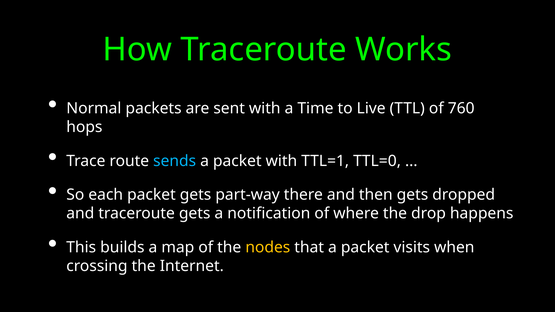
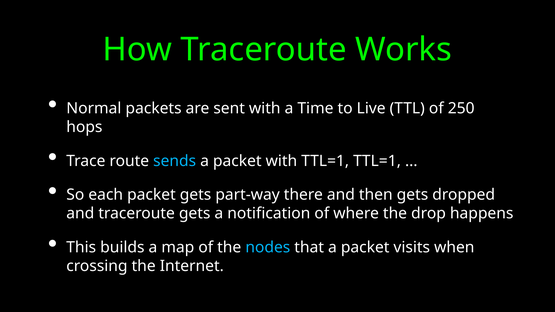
760: 760 -> 250
TTL=1 TTL=0: TTL=0 -> TTL=1
nodes colour: yellow -> light blue
